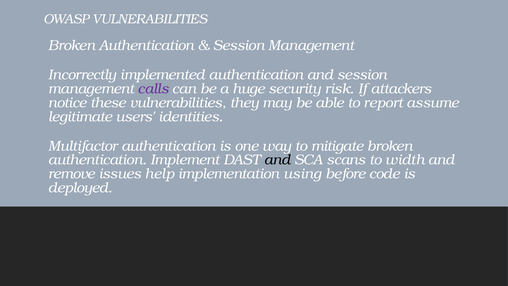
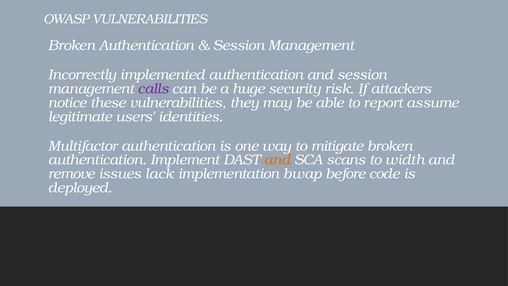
and at (277, 160) colour: black -> orange
help: help -> lack
using: using -> bwap
